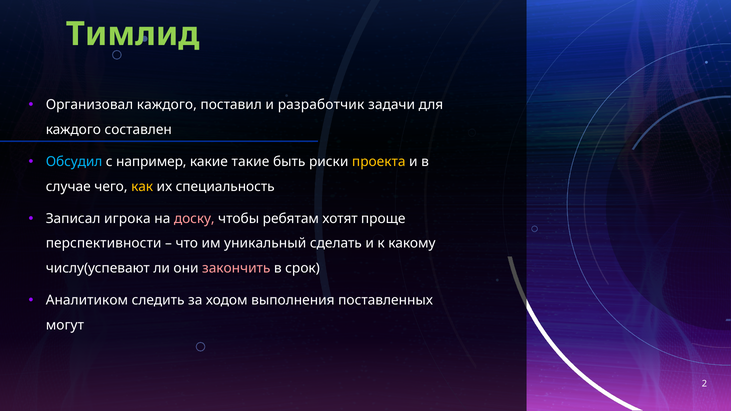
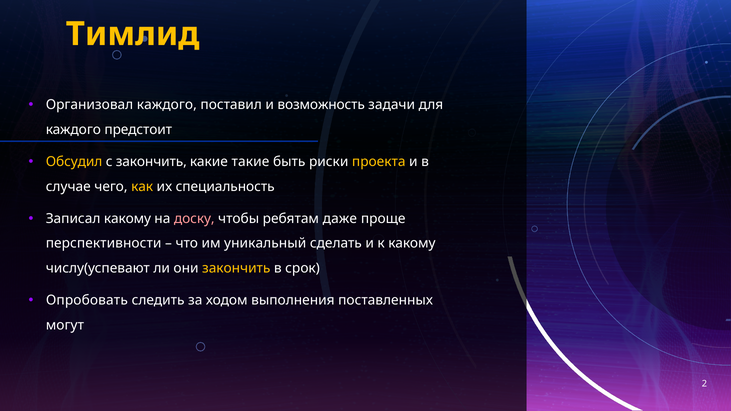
Тимлид colour: light green -> yellow
разработчик: разработчик -> возможность
составлен: составлен -> предстоит
Обсудил colour: light blue -> yellow
с например: например -> закончить
Записал игрока: игрока -> какому
хотят: хотят -> даже
закончить at (236, 268) colour: pink -> yellow
Аналитиком: Аналитиком -> Опробовать
